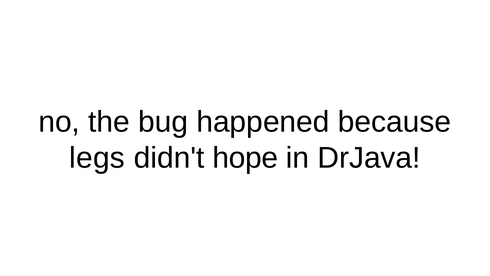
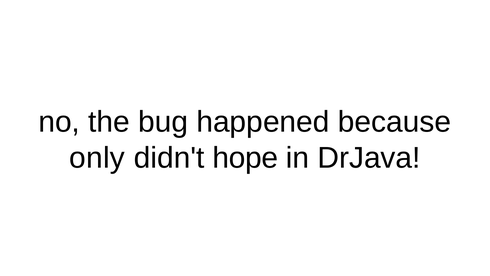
legs: legs -> only
